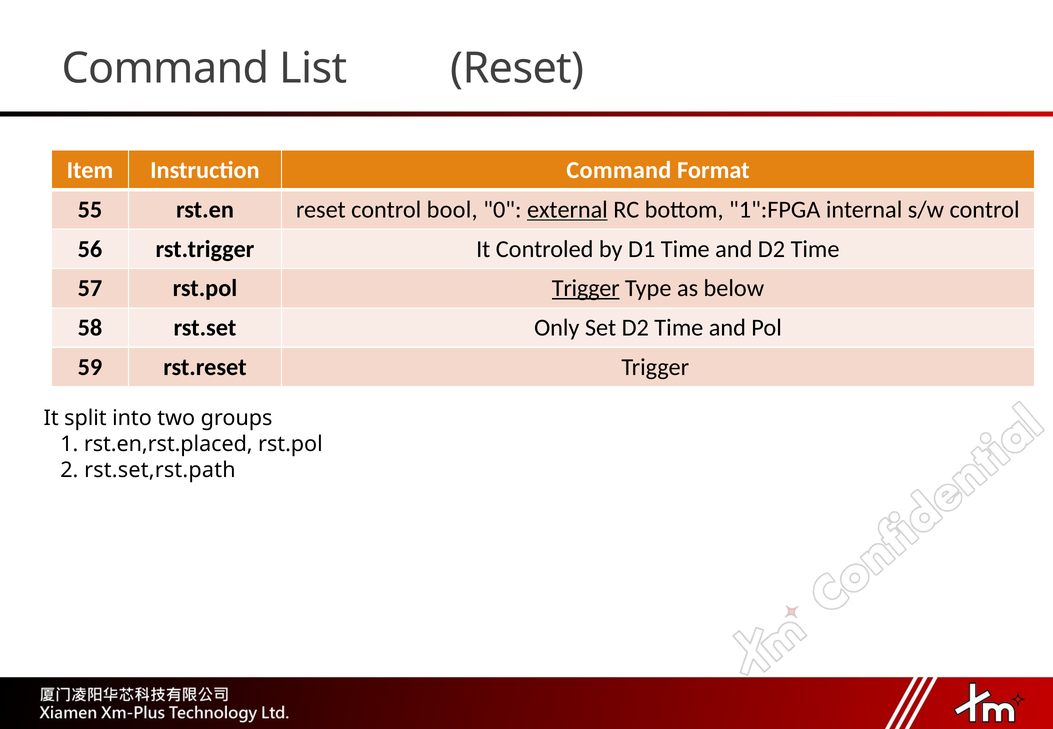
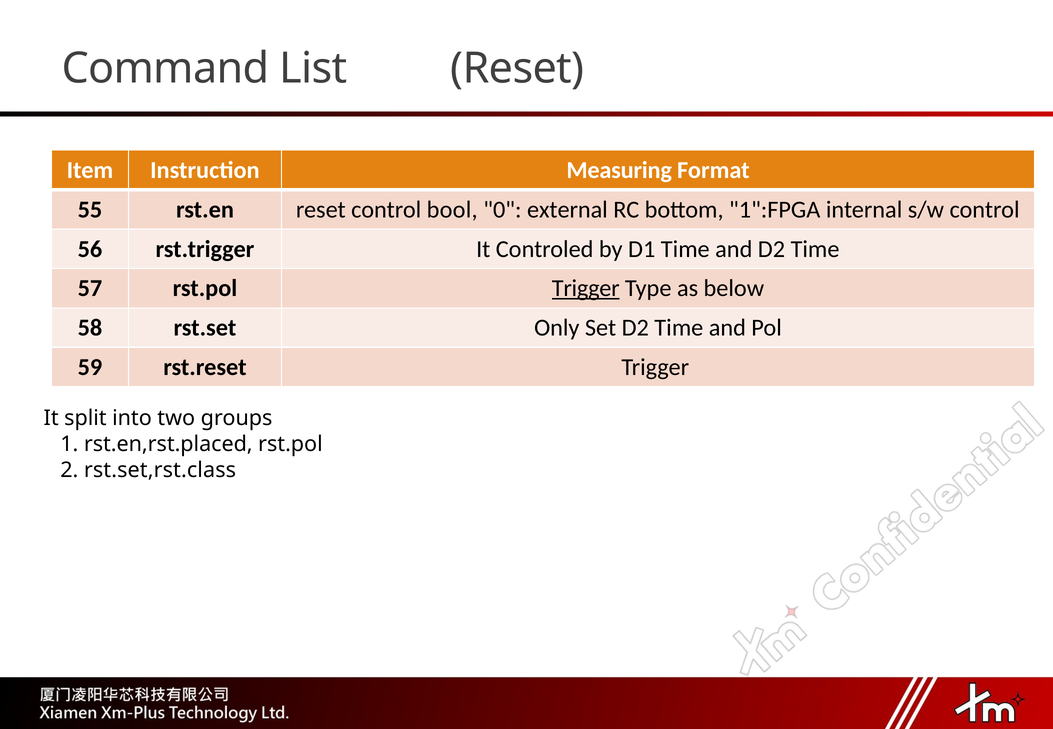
Instruction Command: Command -> Measuring
external underline: present -> none
rst.set,rst.path: rst.set,rst.path -> rst.set,rst.class
